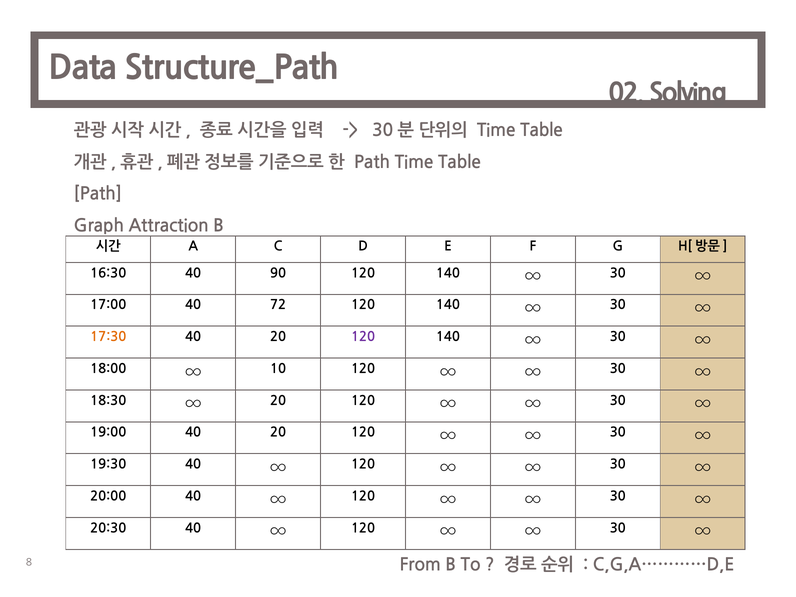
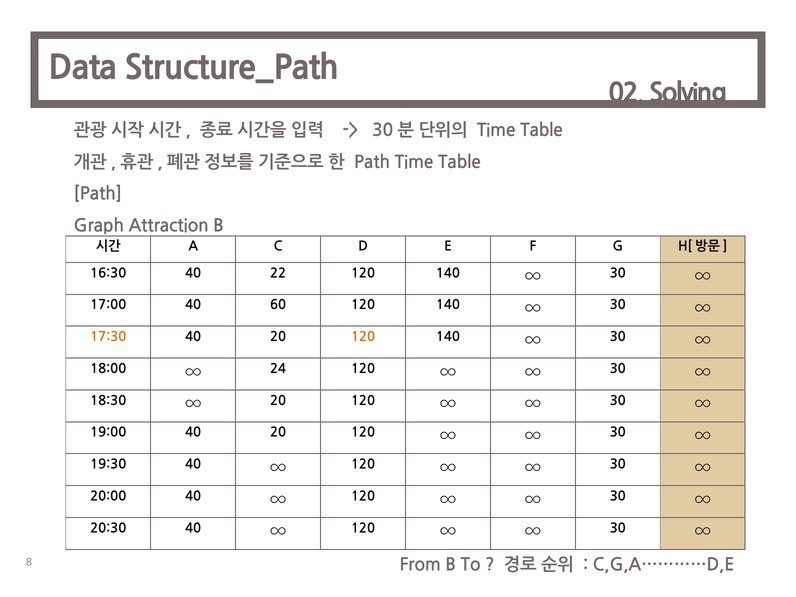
90: 90 -> 22
72: 72 -> 60
120 at (363, 337) colour: purple -> orange
10: 10 -> 24
